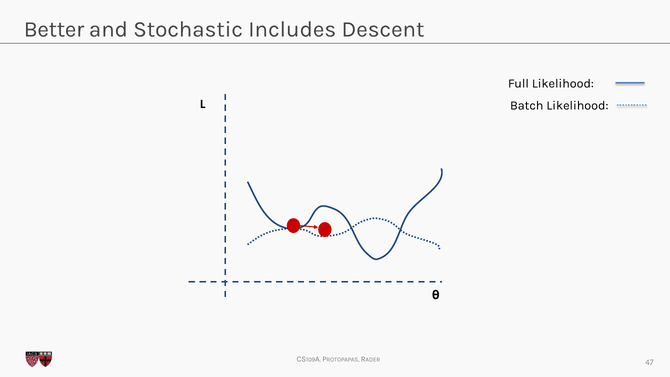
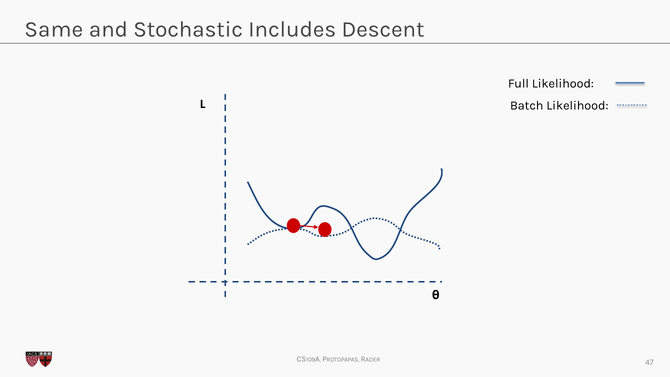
Better: Better -> Same
